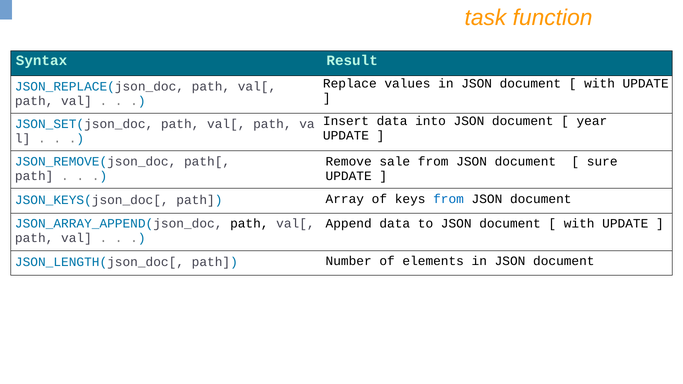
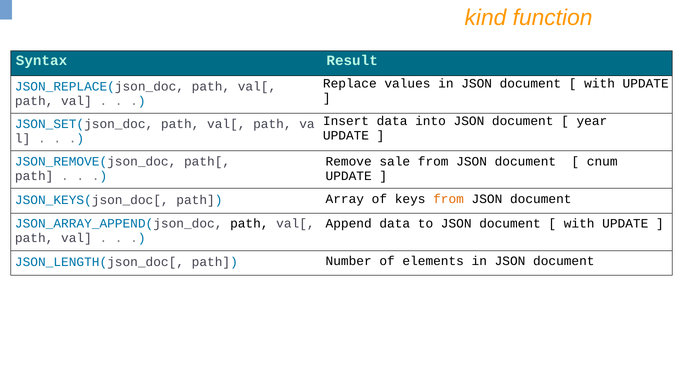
task: task -> kind
sure: sure -> cnum
from at (449, 199) colour: blue -> orange
